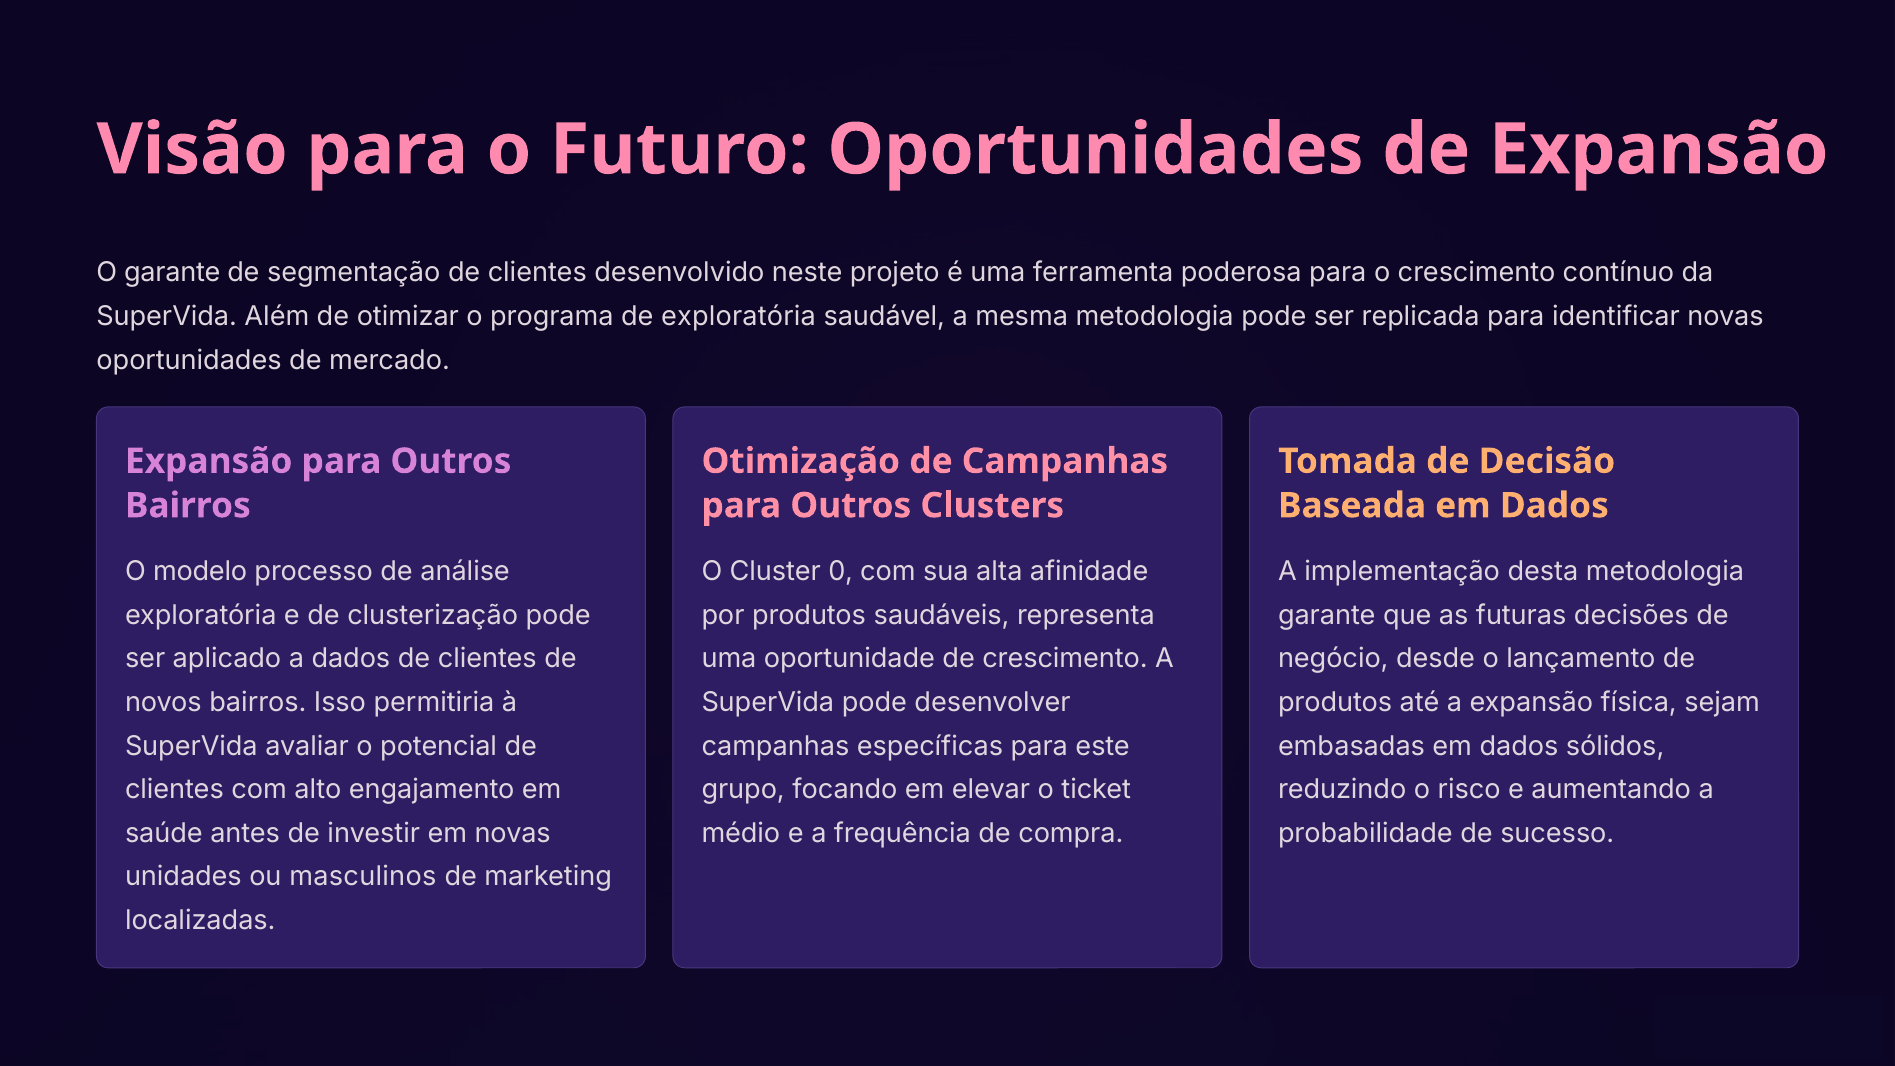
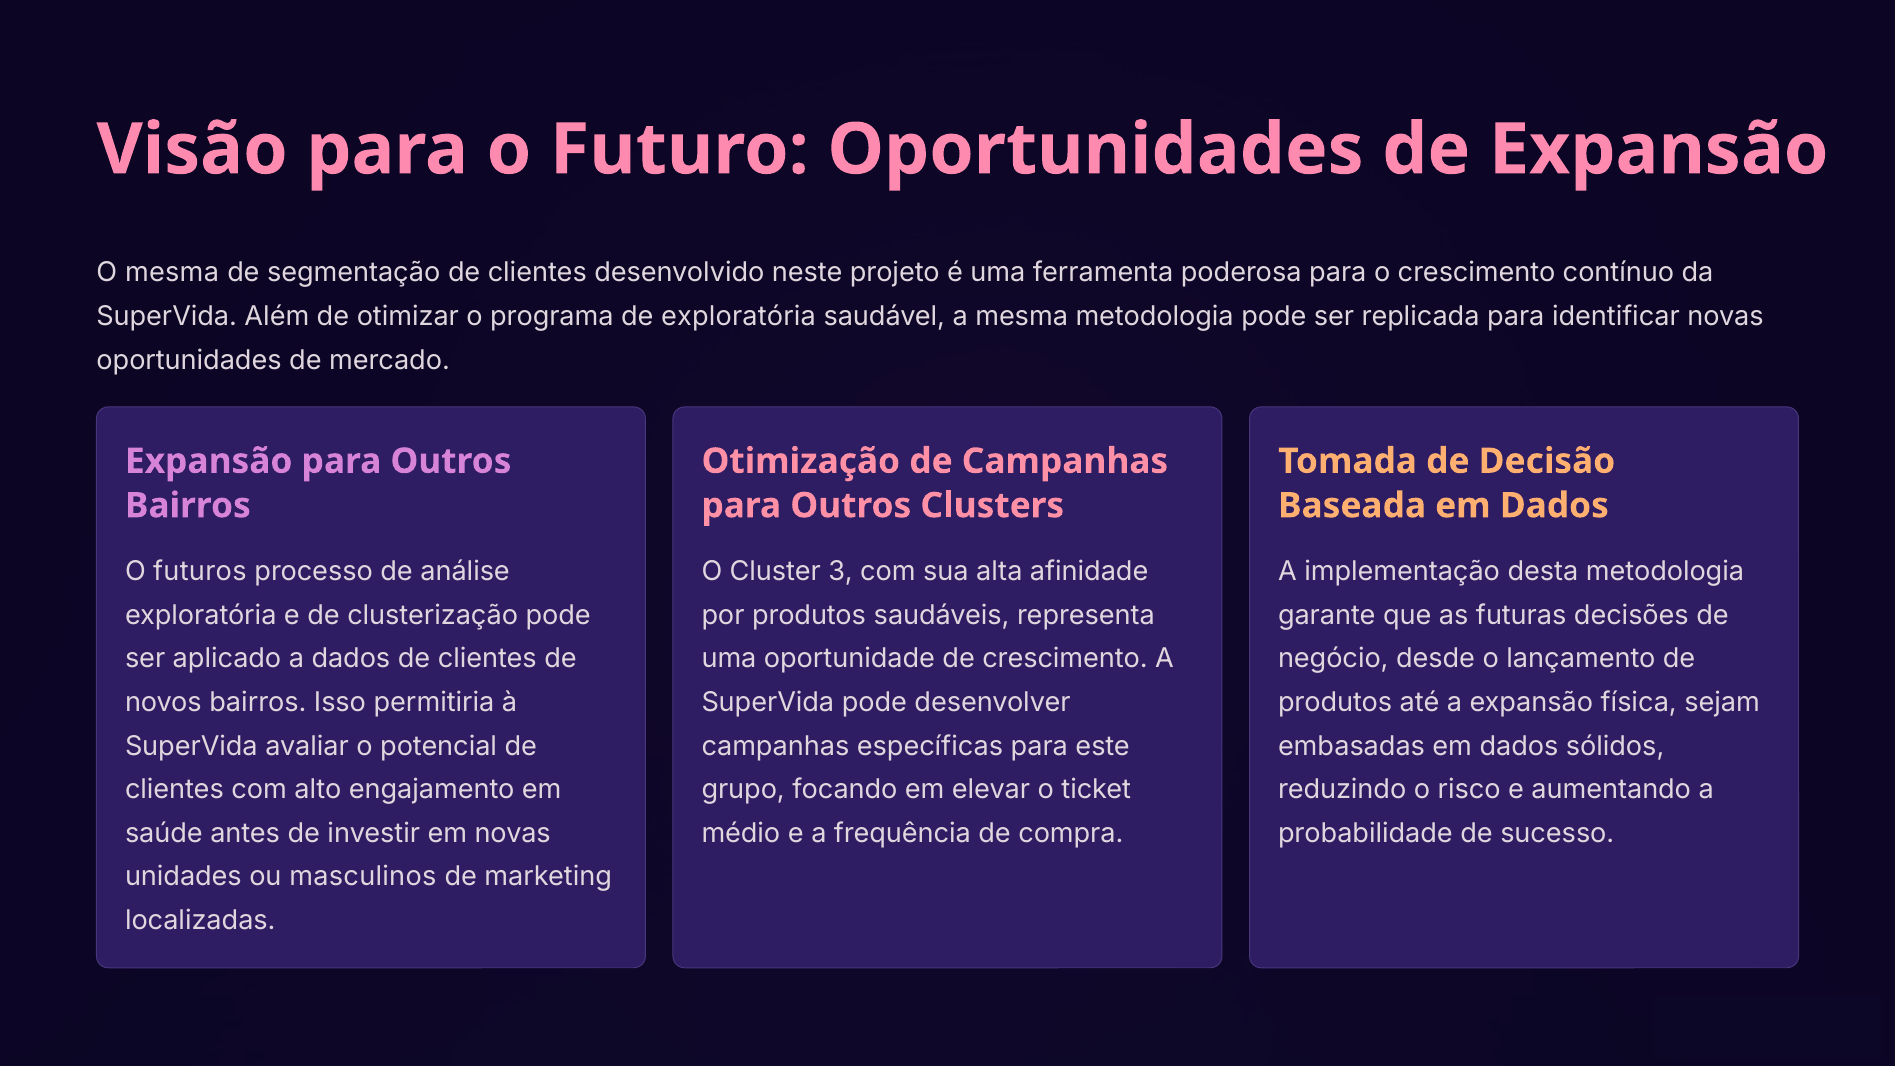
O garante: garante -> mesma
modelo: modelo -> futuros
0: 0 -> 3
